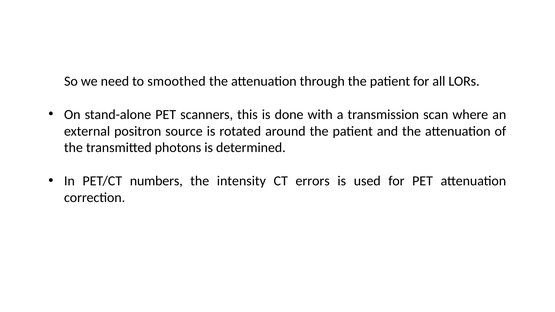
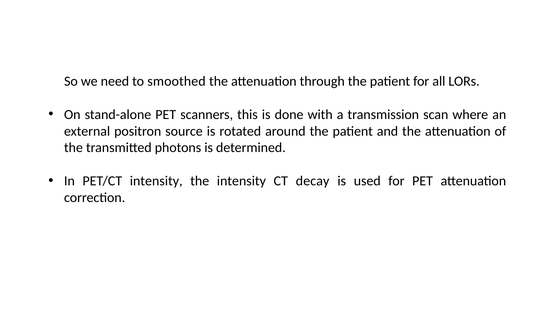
PET/CT numbers: numbers -> intensity
errors: errors -> decay
